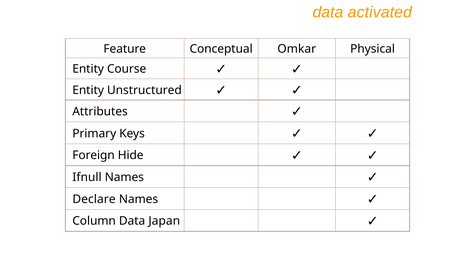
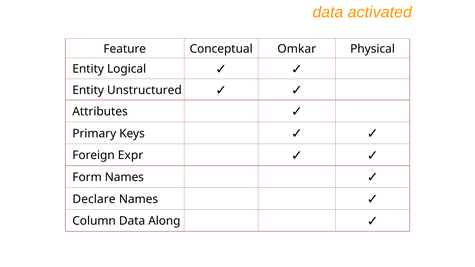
Course: Course -> Logical
Hide: Hide -> Expr
Ifnull: Ifnull -> Form
Japan: Japan -> Along
